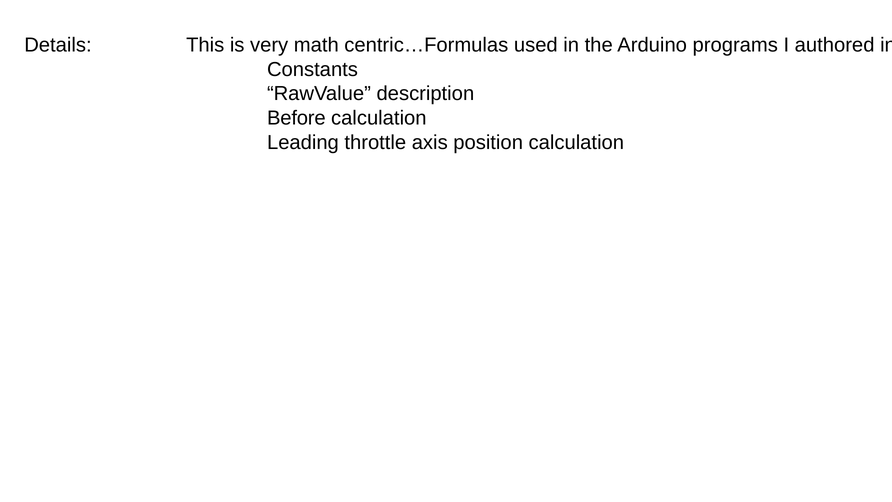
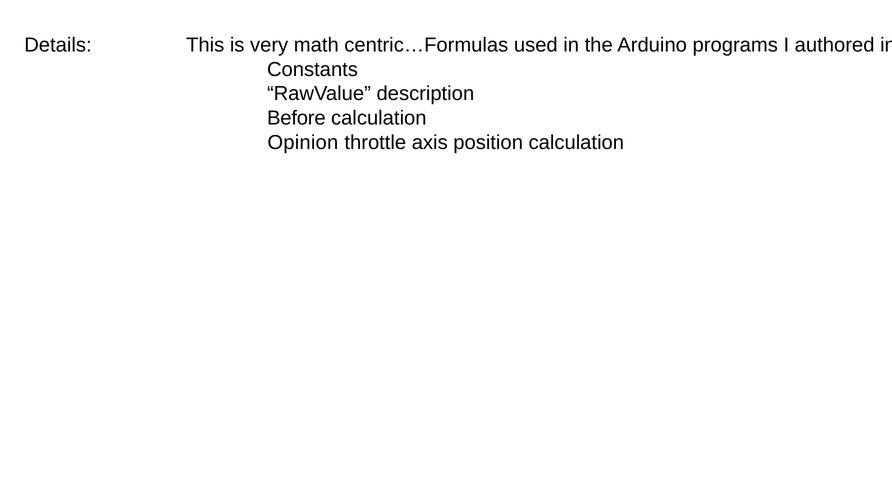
Leading: Leading -> Opinion
